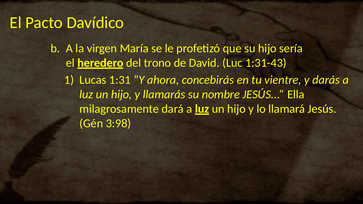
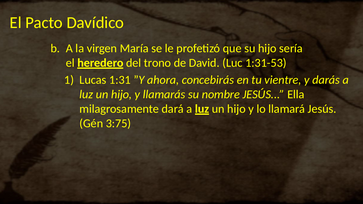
1:31-43: 1:31-43 -> 1:31-53
3:98: 3:98 -> 3:75
